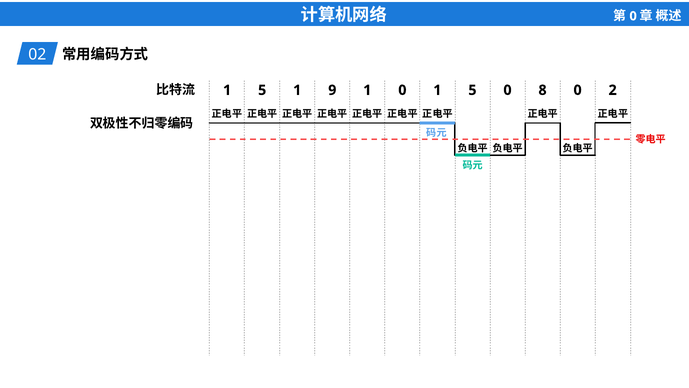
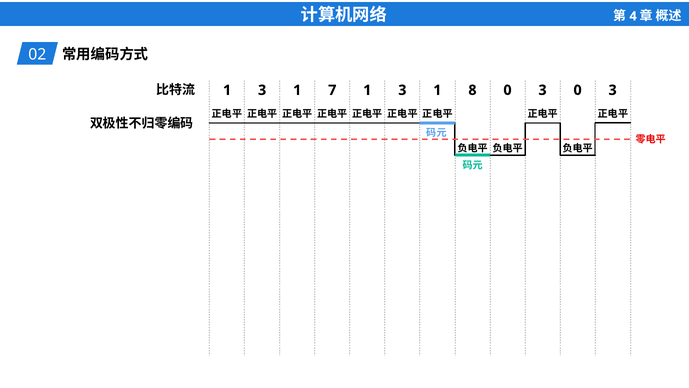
0 at (633, 16): 0 -> 4
5 at (262, 90): 5 -> 3
9: 9 -> 7
0 at (402, 90): 0 -> 3
5 at (472, 90): 5 -> 8
8 at (543, 90): 8 -> 3
2 at (613, 90): 2 -> 3
